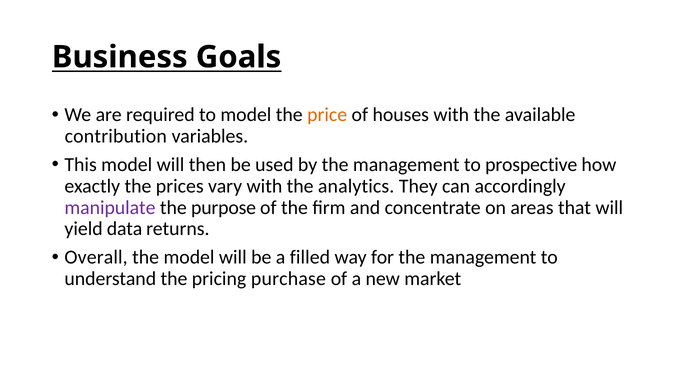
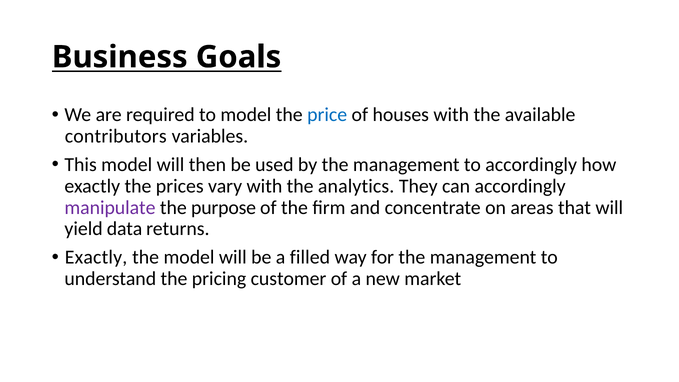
price colour: orange -> blue
contribution: contribution -> contributors
to prospective: prospective -> accordingly
Overall at (96, 257): Overall -> Exactly
purchase: purchase -> customer
